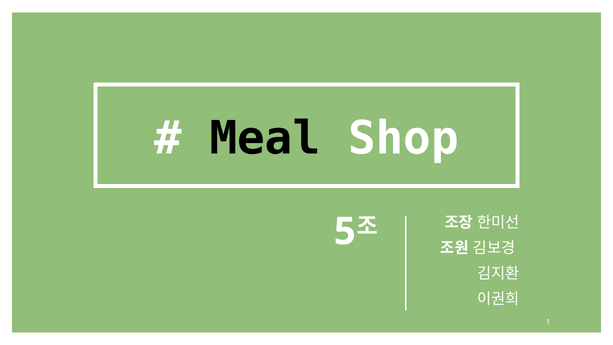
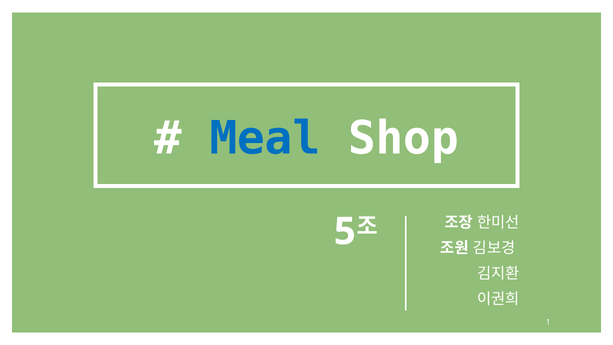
Meal colour: black -> blue
